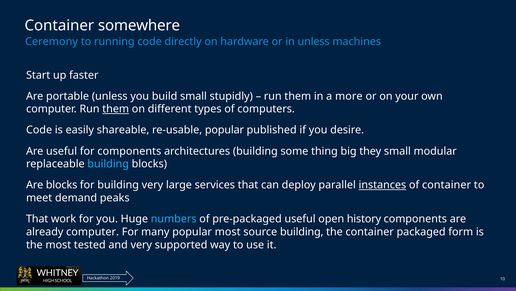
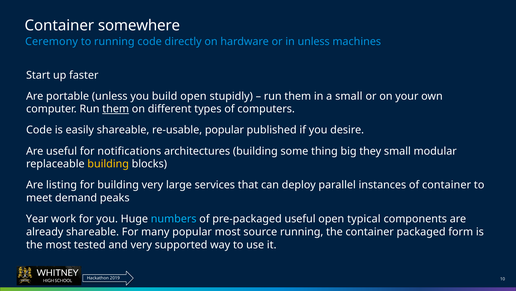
build small: small -> open
a more: more -> small
for components: components -> notifications
building at (108, 164) colour: light blue -> yellow
Are blocks: blocks -> listing
instances underline: present -> none
That at (37, 219): That -> Year
history: history -> typical
already computer: computer -> shareable
source building: building -> running
